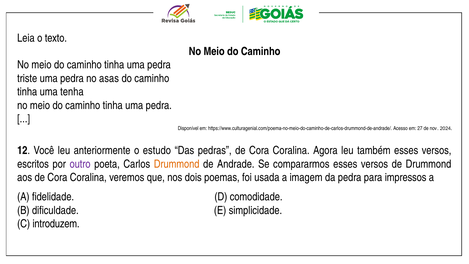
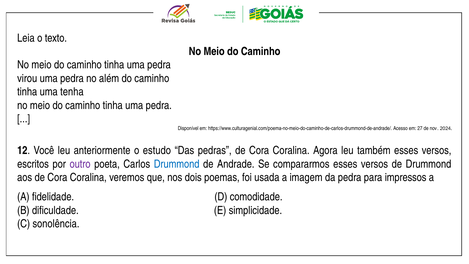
triste: triste -> virou
asas: asas -> além
Drummond at (177, 164) colour: orange -> blue
introduzem: introduzem -> sonolência
